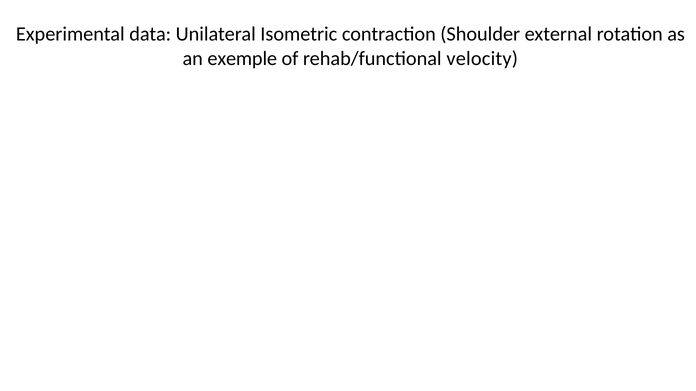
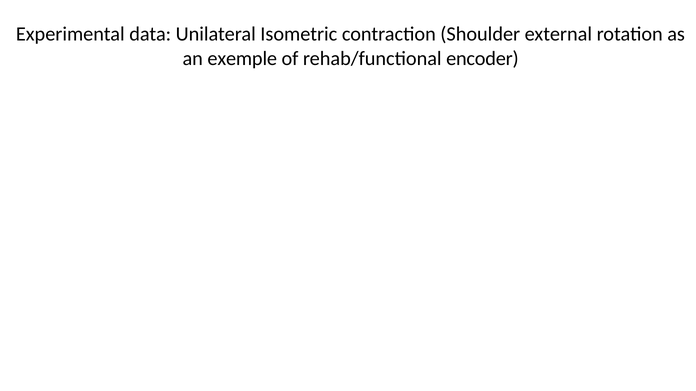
velocity: velocity -> encoder
